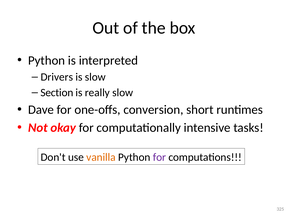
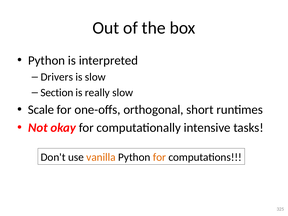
Dave: Dave -> Scale
conversion: conversion -> orthogonal
for at (159, 157) colour: purple -> orange
